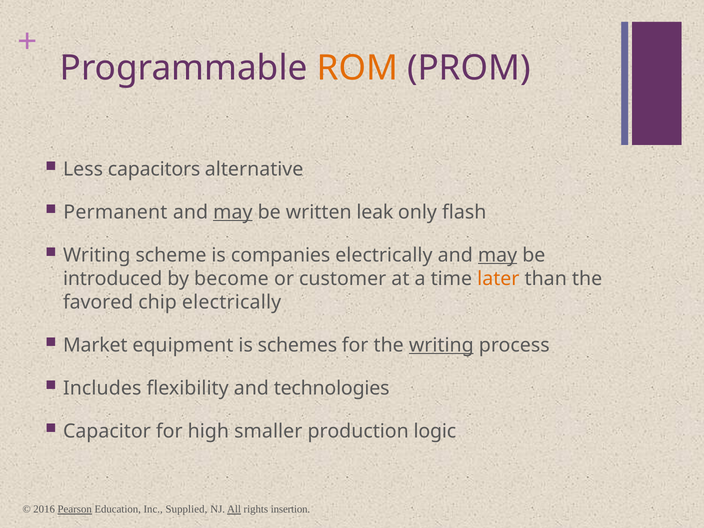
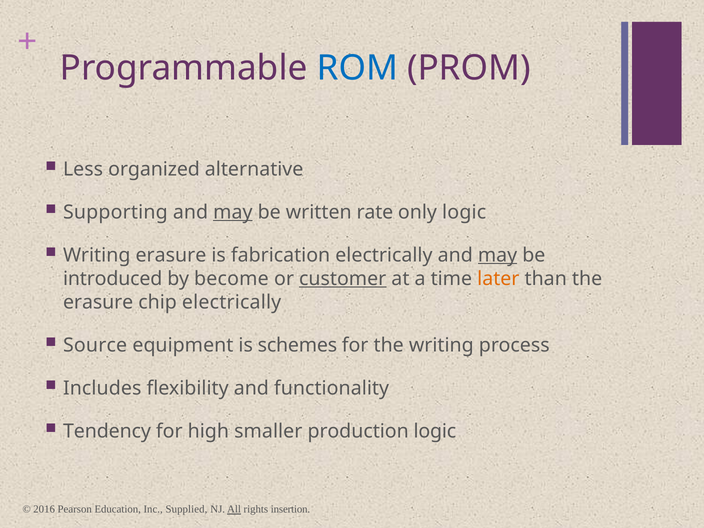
ROM colour: orange -> blue
capacitors: capacitors -> organized
Permanent: Permanent -> Supporting
leak: leak -> rate
only flash: flash -> logic
Writing scheme: scheme -> erasure
companies: companies -> fabrication
customer underline: none -> present
favored at (98, 302): favored -> erasure
Market: Market -> Source
writing at (441, 345) underline: present -> none
technologies: technologies -> functionality
Capacitor: Capacitor -> Tendency
Pearson underline: present -> none
